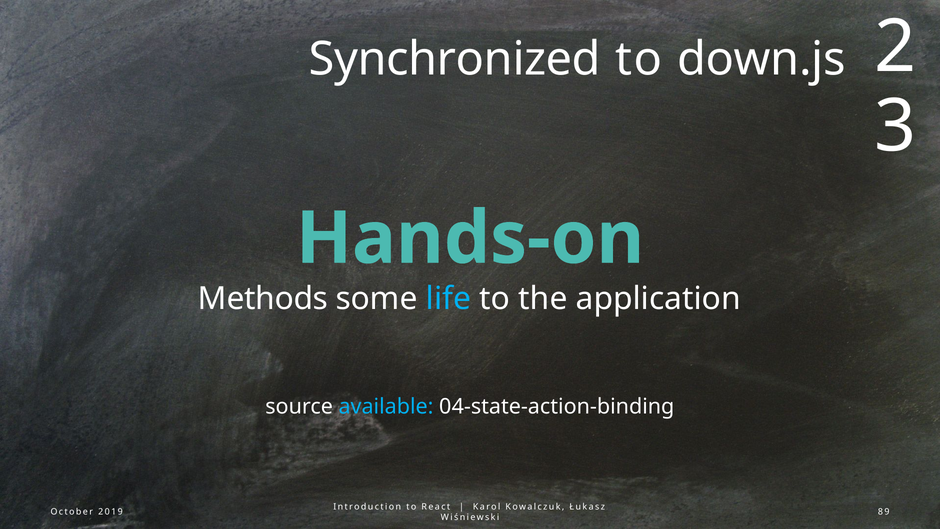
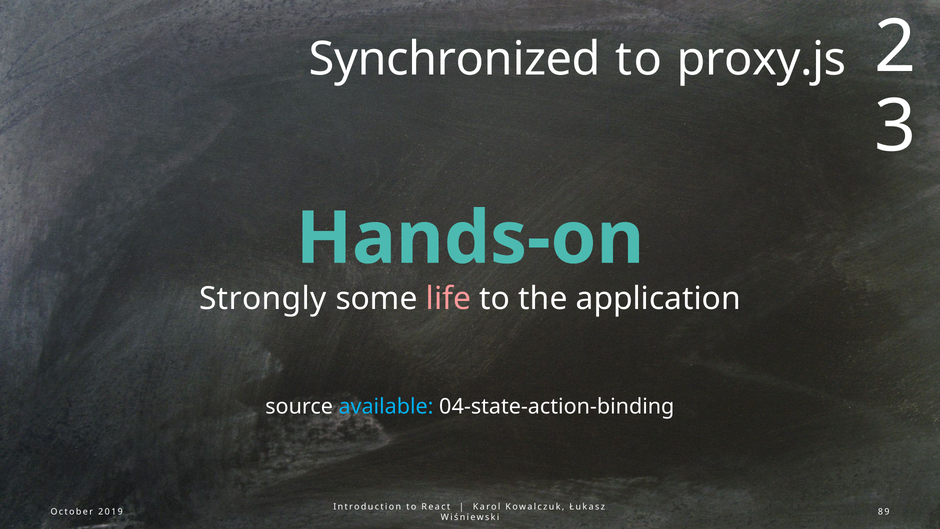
down.js: down.js -> proxy.js
Methods: Methods -> Strongly
life colour: light blue -> pink
